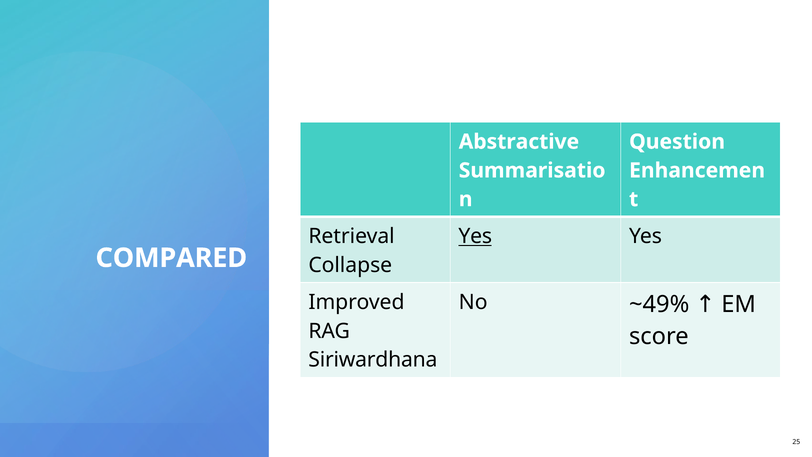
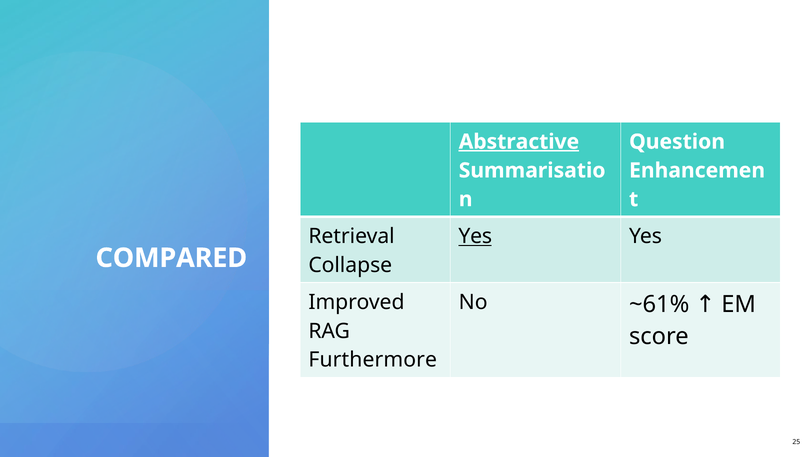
Abstractive underline: none -> present
~49%: ~49% -> ~61%
Siriwardhana: Siriwardhana -> Furthermore
